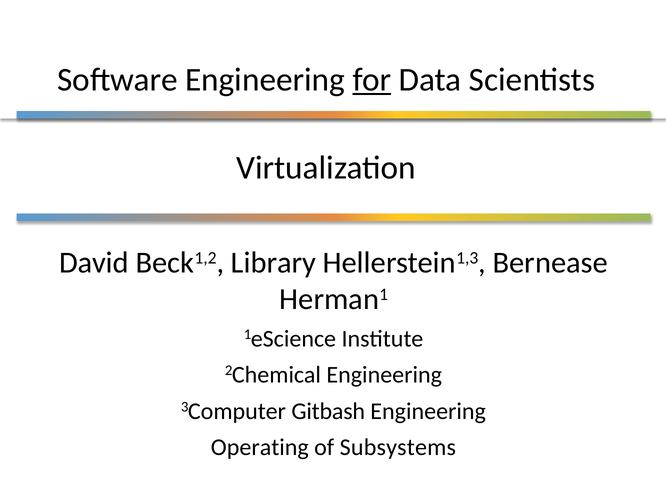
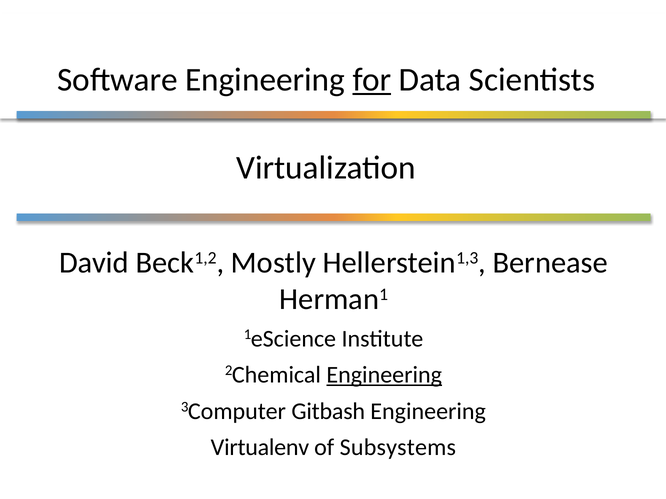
Library: Library -> Mostly
Engineering at (384, 375) underline: none -> present
Operating: Operating -> Virtualenv
